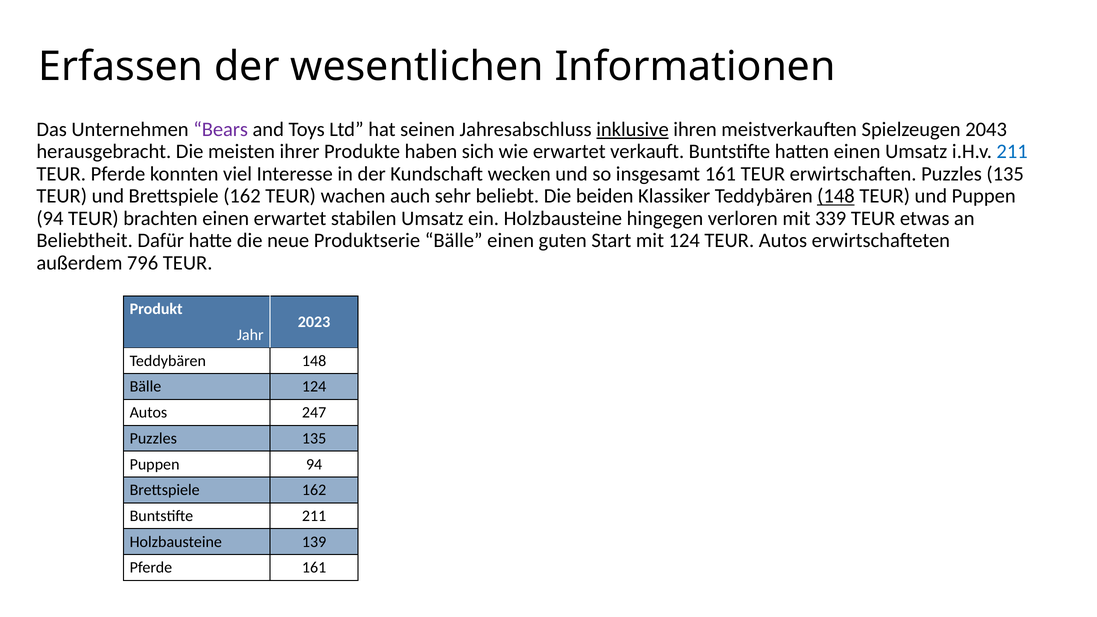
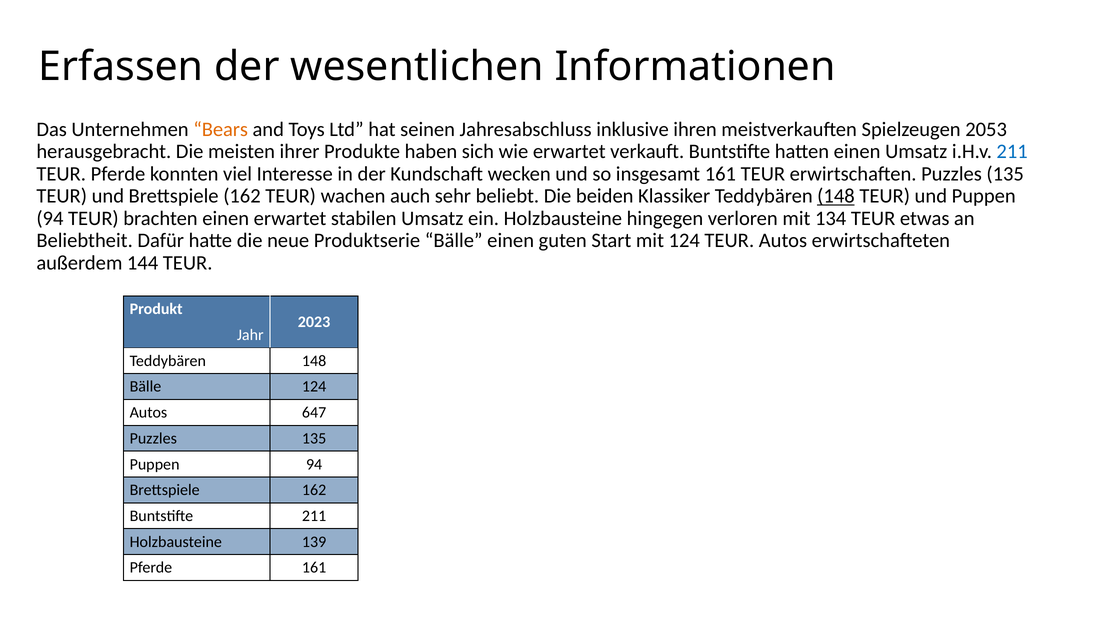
Bears colour: purple -> orange
inklusive underline: present -> none
2043: 2043 -> 2053
339: 339 -> 134
796: 796 -> 144
247: 247 -> 647
